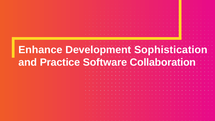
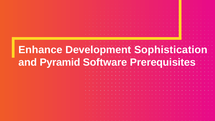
Practice: Practice -> Pyramid
Collaboration: Collaboration -> Prerequisites
